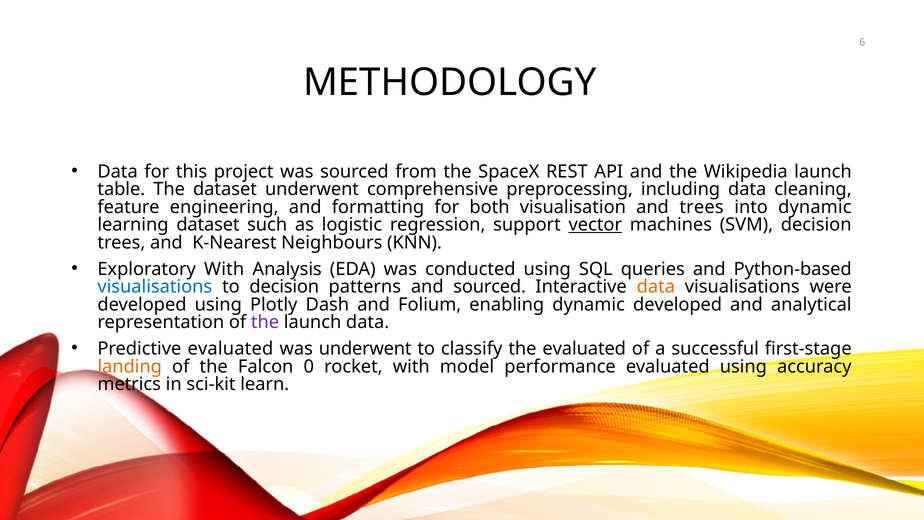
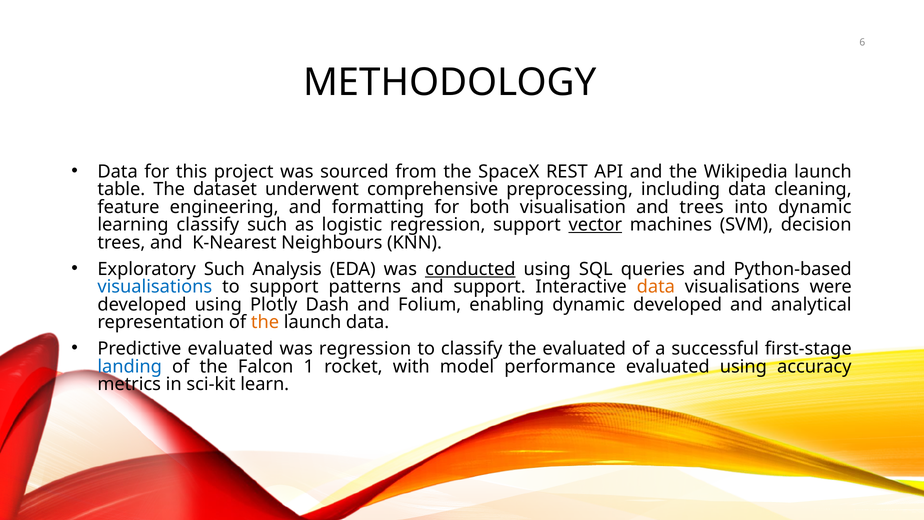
learning dataset: dataset -> classify
Exploratory With: With -> Such
conducted underline: none -> present
to decision: decision -> support
and sourced: sourced -> support
the at (265, 322) colour: purple -> orange
was underwent: underwent -> regression
landing colour: orange -> blue
0: 0 -> 1
